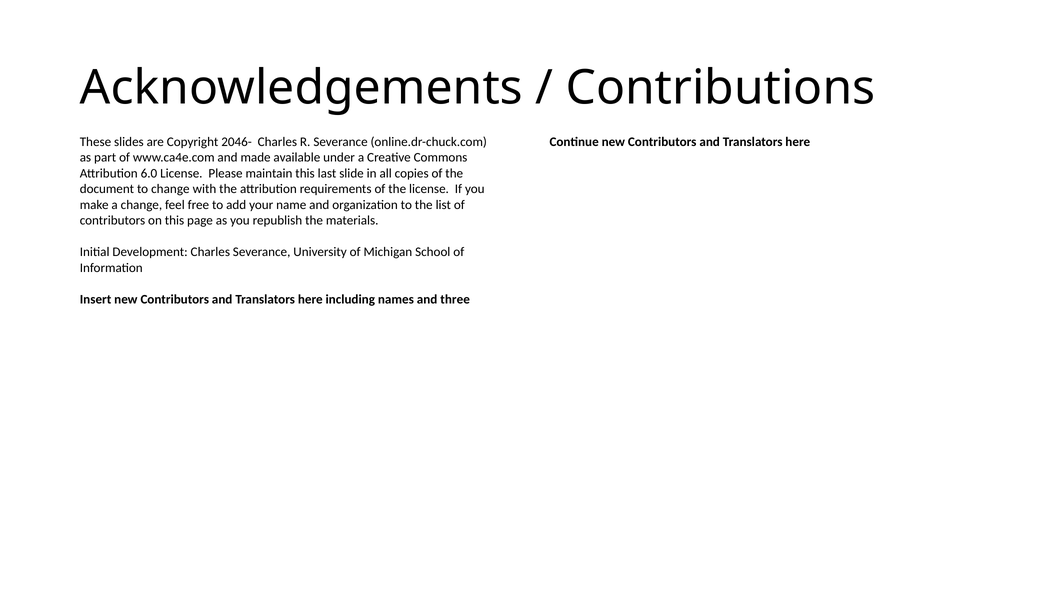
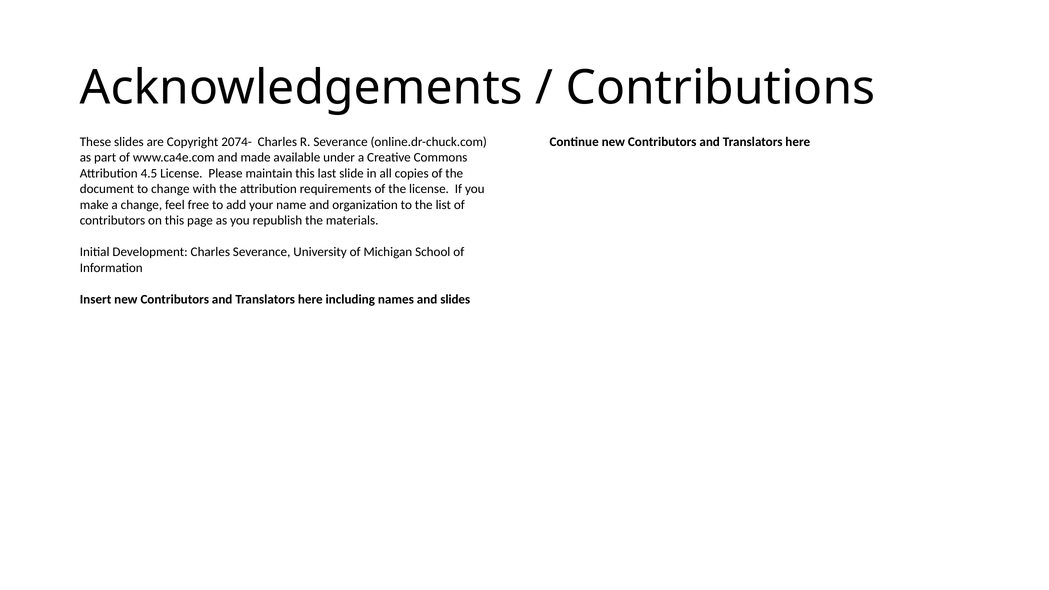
2046-: 2046- -> 2074-
6.0: 6.0 -> 4.5
and three: three -> slides
